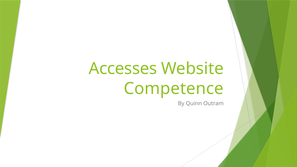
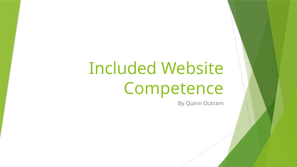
Accesses: Accesses -> Included
